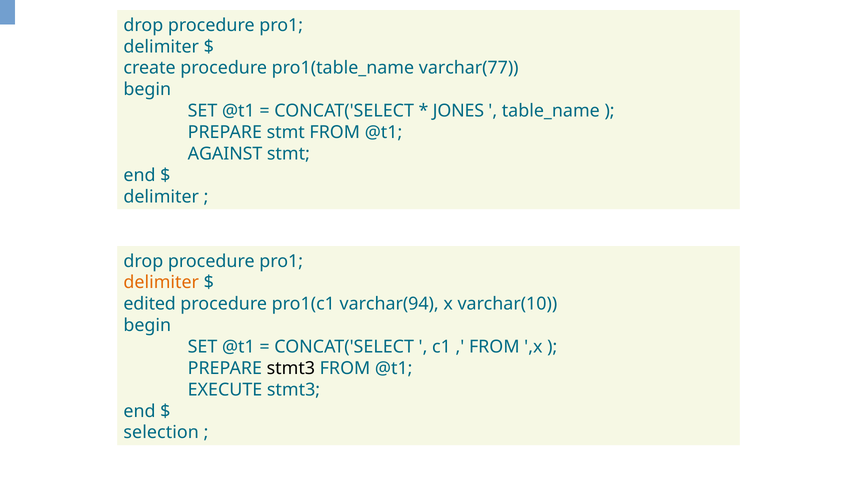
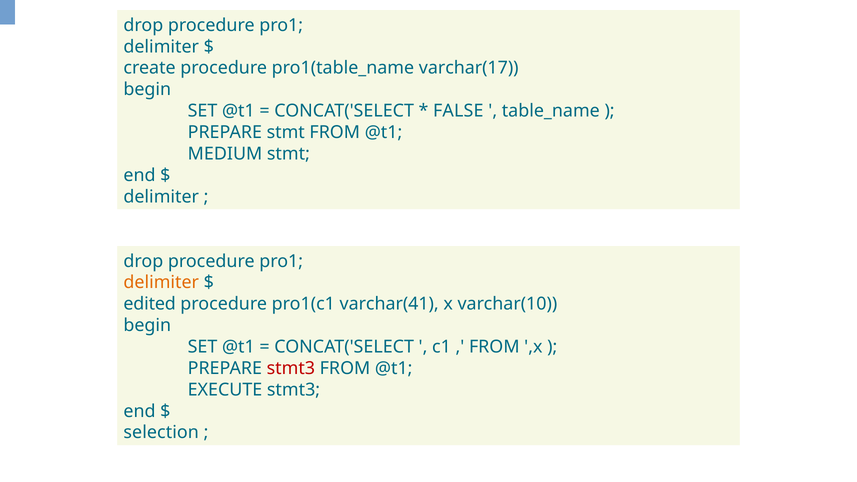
varchar(77: varchar(77 -> varchar(17
JONES: JONES -> FALSE
AGAINST: AGAINST -> MEDIUM
varchar(94: varchar(94 -> varchar(41
stmt3 at (291, 368) colour: black -> red
